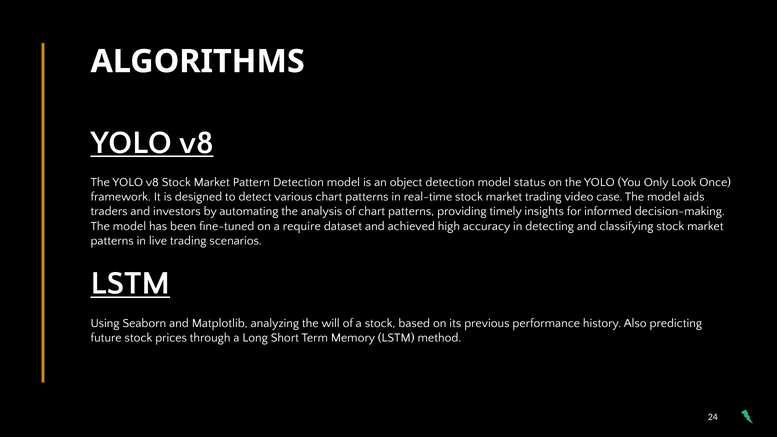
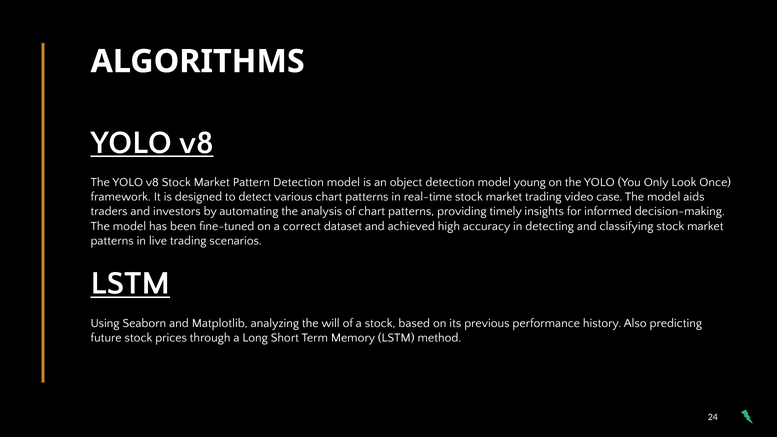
status: status -> young
require: require -> correct
